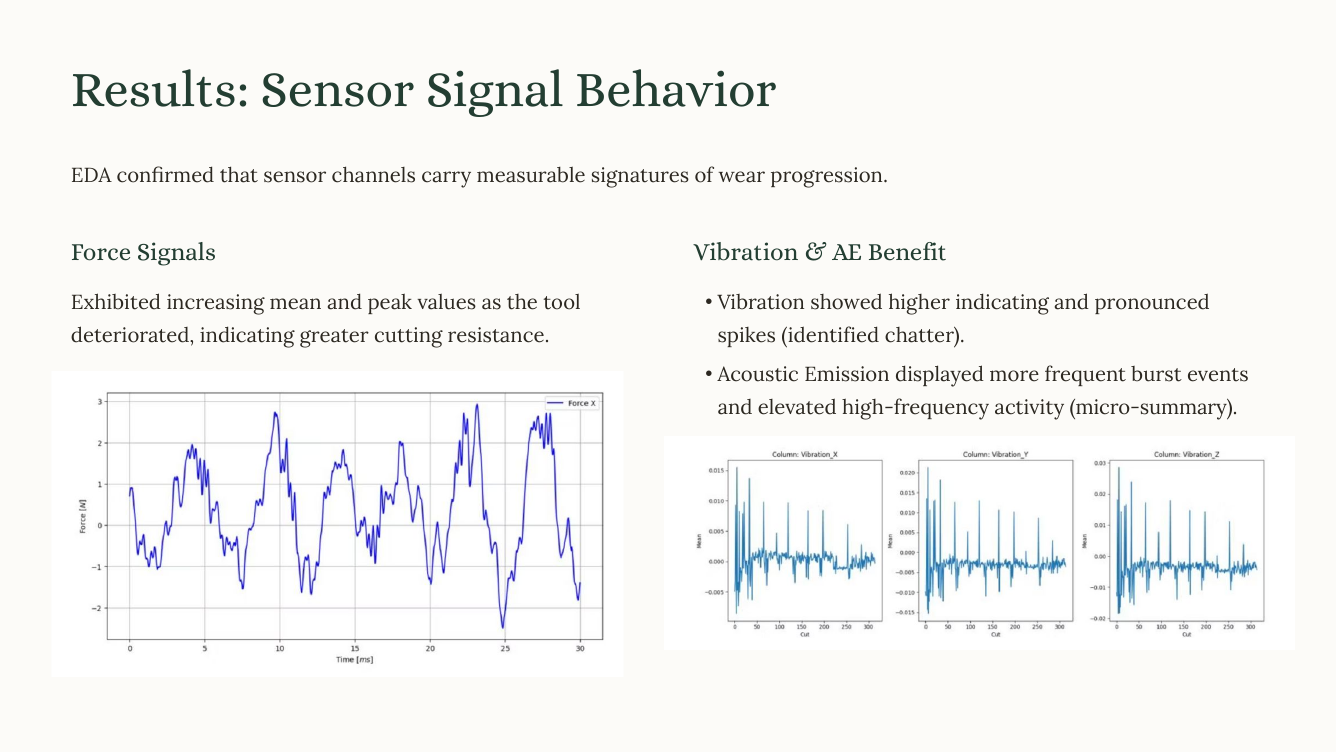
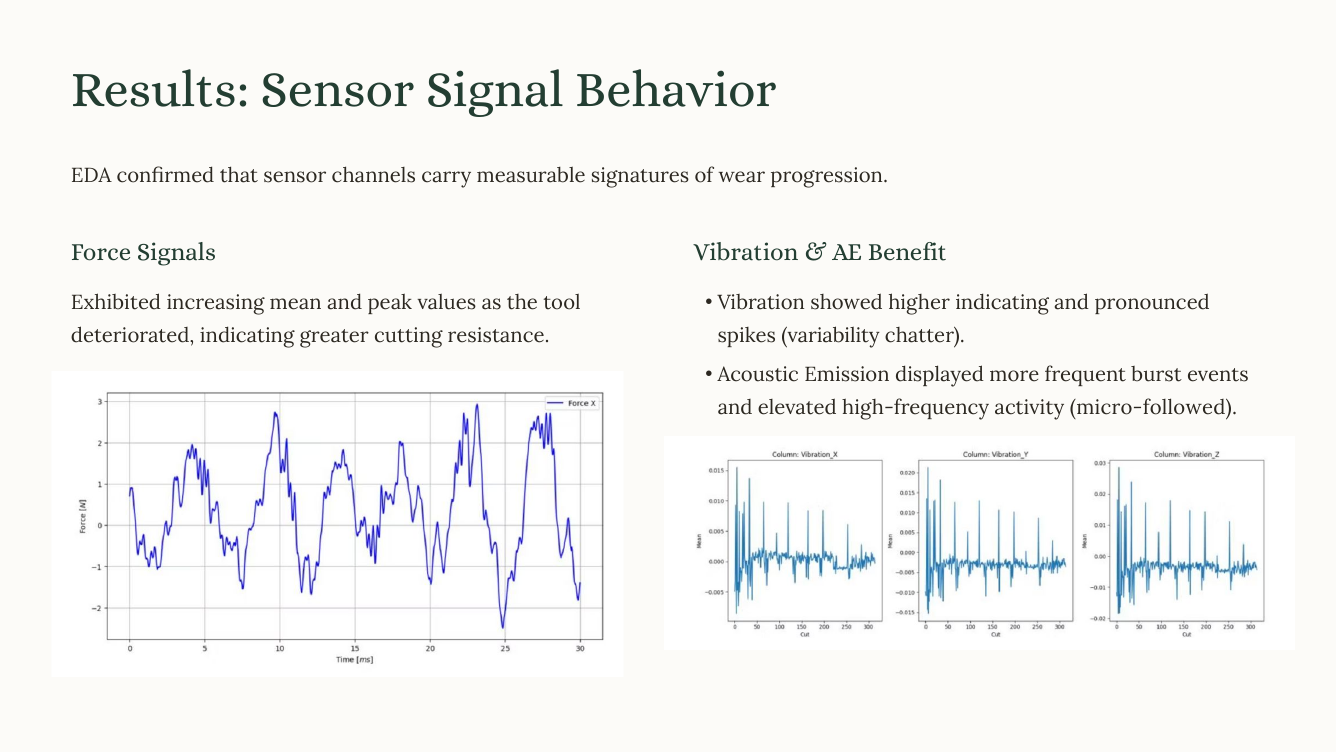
identified: identified -> variability
micro-summary: micro-summary -> micro-followed
